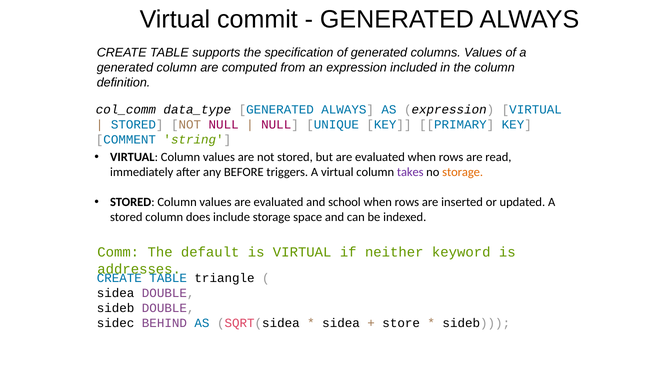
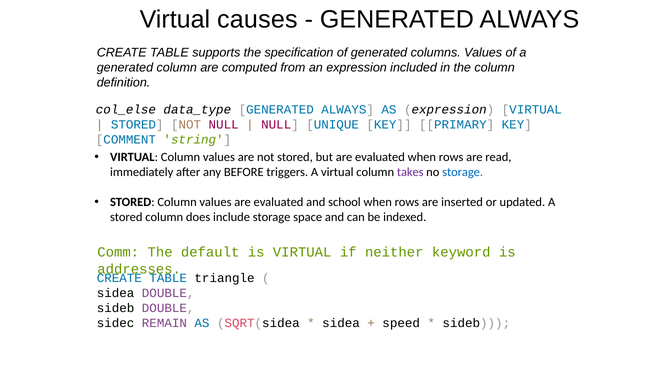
commit: commit -> causes
col_comm: col_comm -> col_else
storage at (463, 172) colour: orange -> blue
BEHIND: BEHIND -> REMAIN
store: store -> speed
